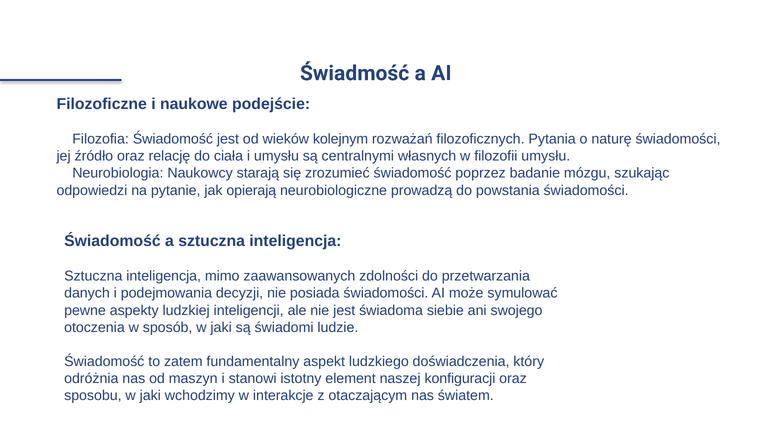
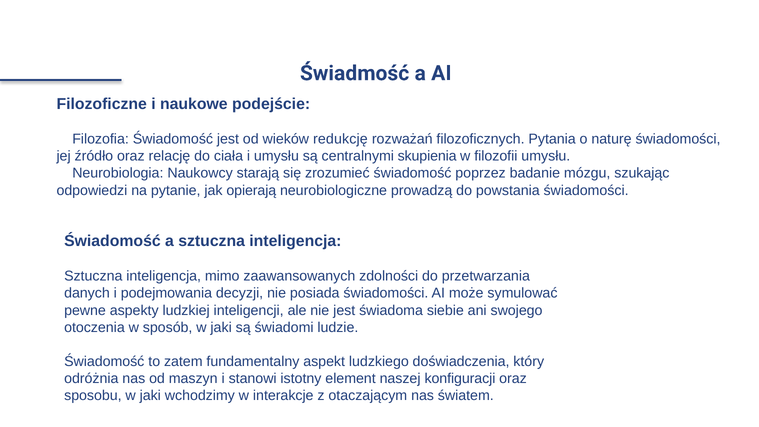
kolejnym: kolejnym -> redukcję
własnych: własnych -> skupienia
